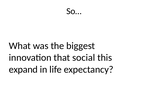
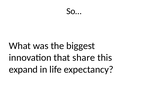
social: social -> share
